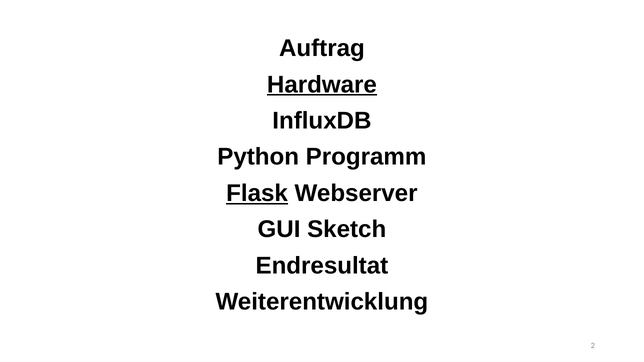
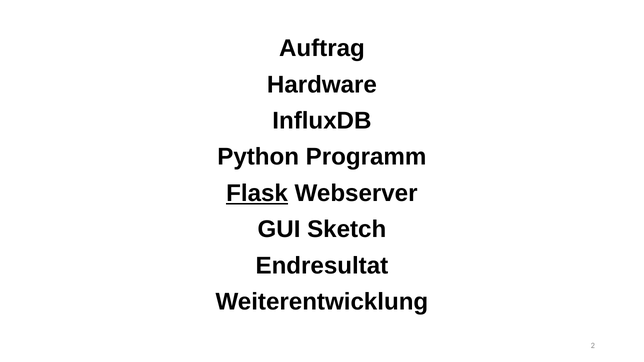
Hardware underline: present -> none
